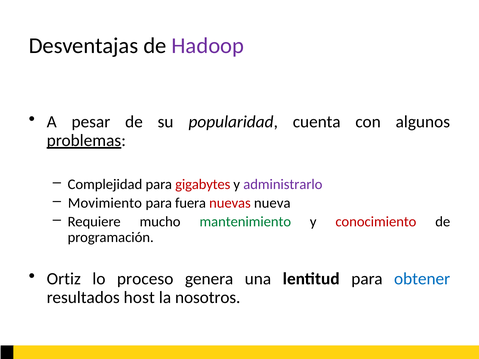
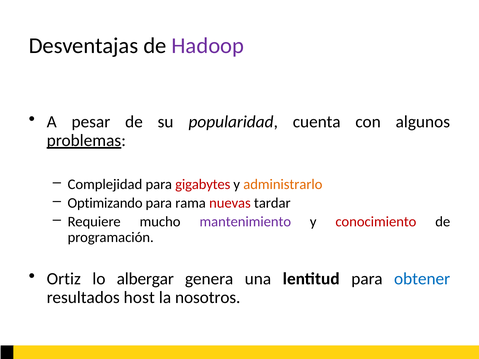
administrarlo colour: purple -> orange
Movimiento: Movimiento -> Optimizando
fuera: fuera -> rama
nueva: nueva -> tardar
mantenimiento colour: green -> purple
proceso: proceso -> albergar
